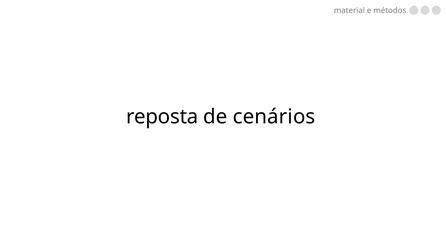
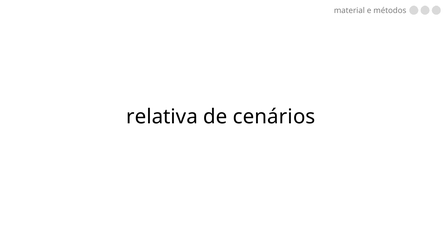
reposta: reposta -> relativa
